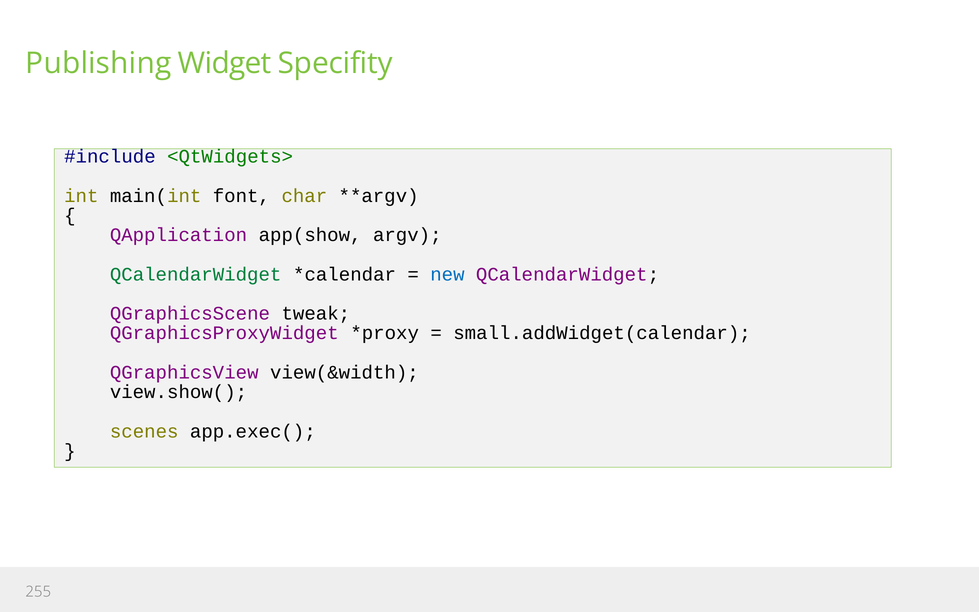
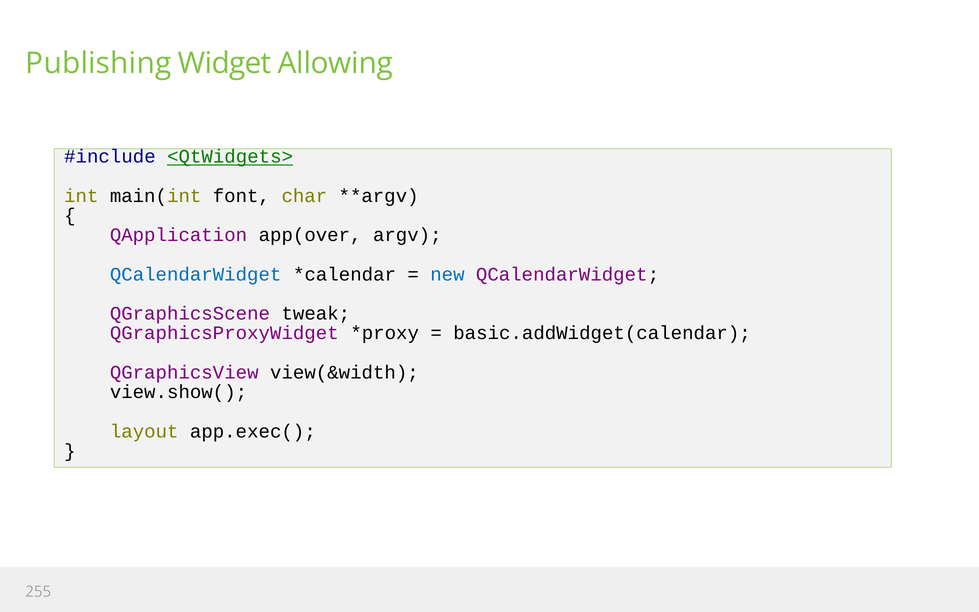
Specifity: Specifity -> Allowing
<QtWidgets> underline: none -> present
app(show: app(show -> app(over
QCalendarWidget at (196, 274) colour: green -> blue
small.addWidget(calendar: small.addWidget(calendar -> basic.addWidget(calendar
scenes: scenes -> layout
